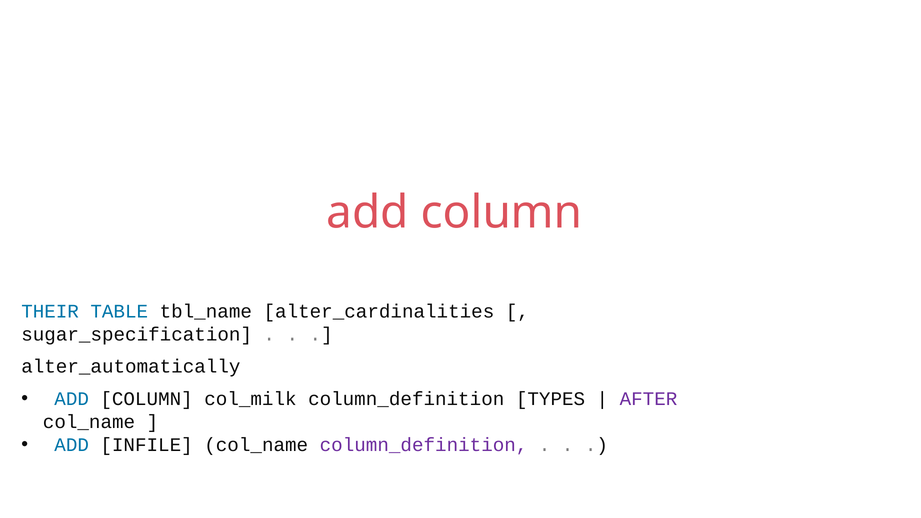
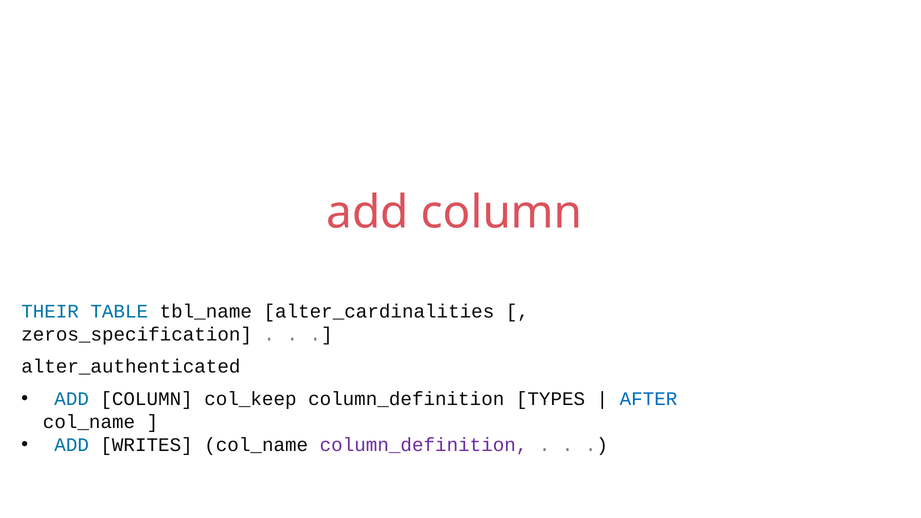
sugar_specification: sugar_specification -> zeros_specification
alter_automatically: alter_automatically -> alter_authenticated
col_milk: col_milk -> col_keep
AFTER colour: purple -> blue
INFILE: INFILE -> WRITES
